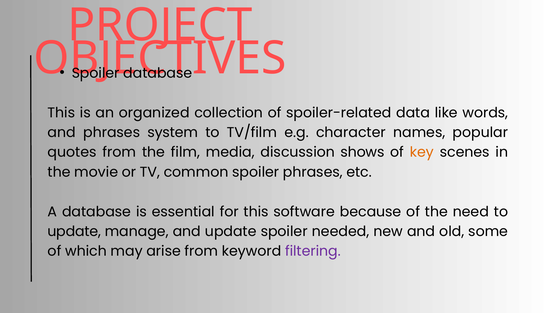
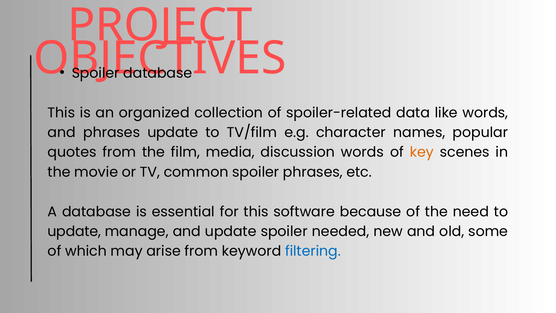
phrases system: system -> update
discussion shows: shows -> words
filtering colour: purple -> blue
